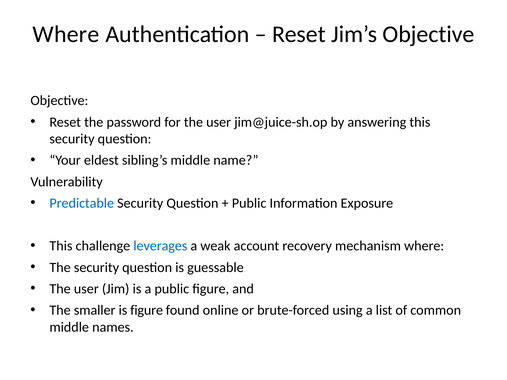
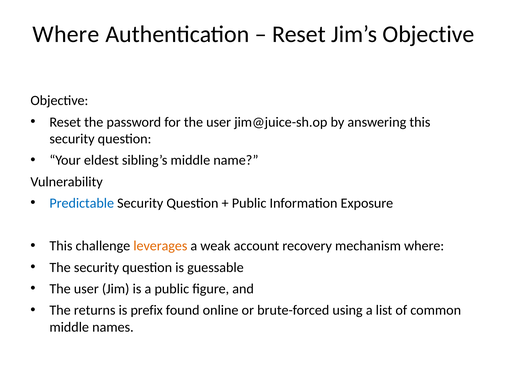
leverages colour: blue -> orange
smaller: smaller -> returns
is figure: figure -> prefix
